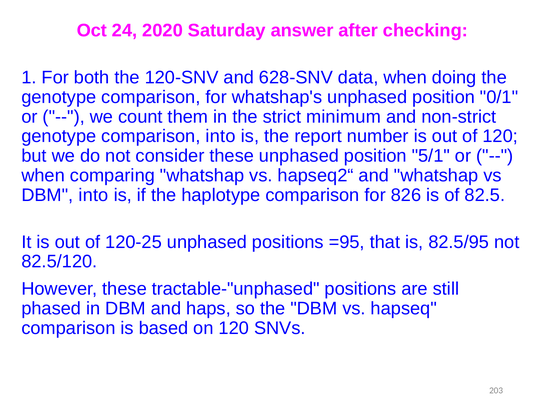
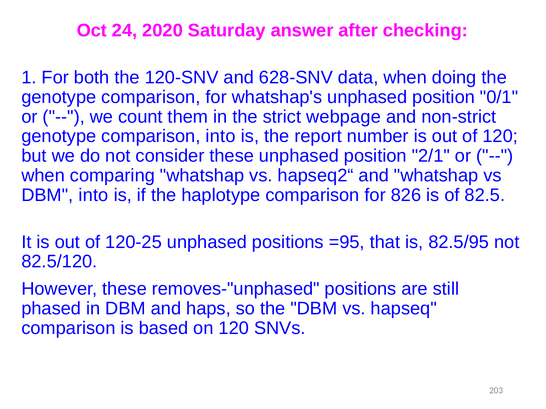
minimum: minimum -> webpage
5/1: 5/1 -> 2/1
tractable-"unphased: tractable-"unphased -> removes-"unphased
